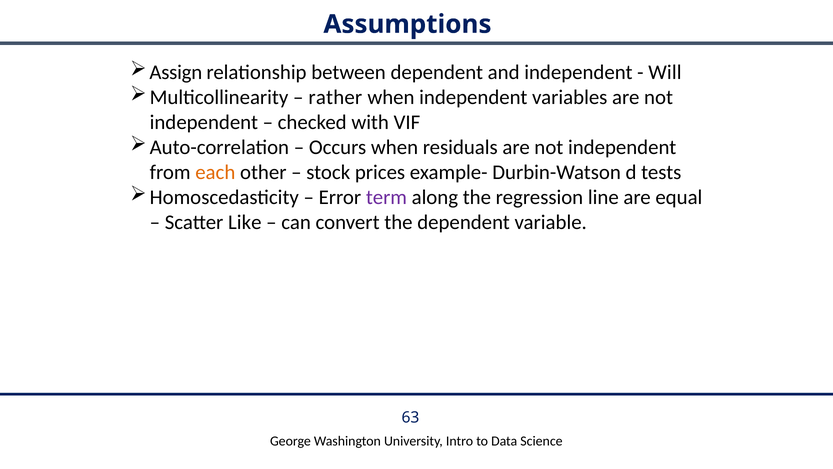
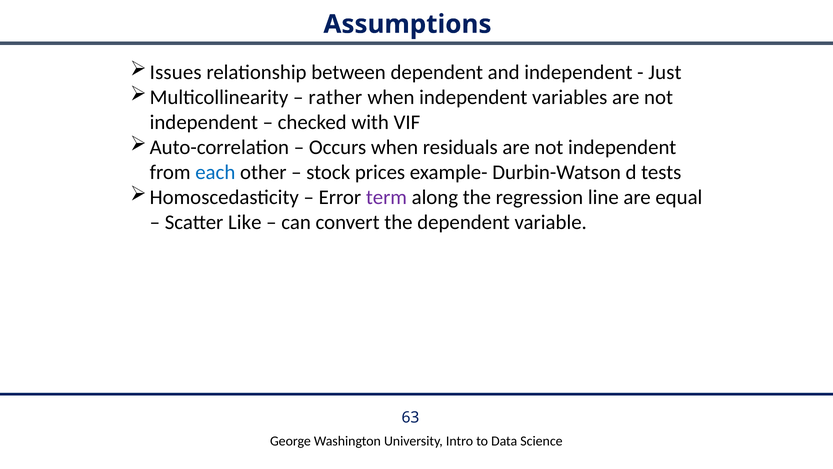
Assign: Assign -> Issues
Will: Will -> Just
each colour: orange -> blue
